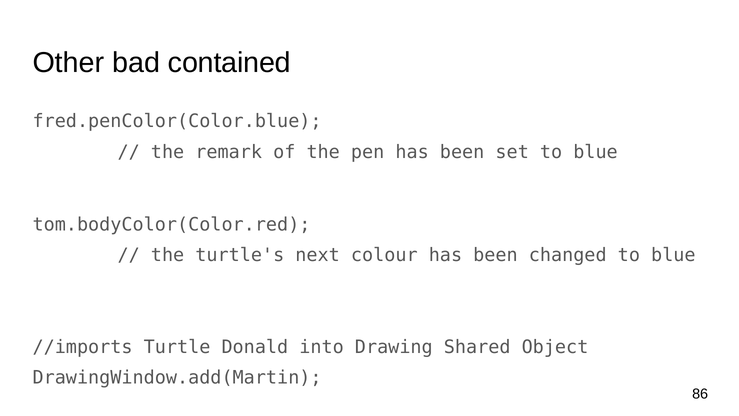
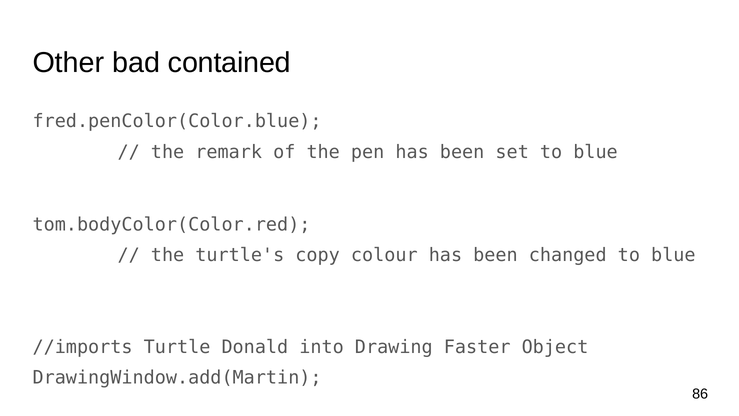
next: next -> copy
Shared: Shared -> Faster
